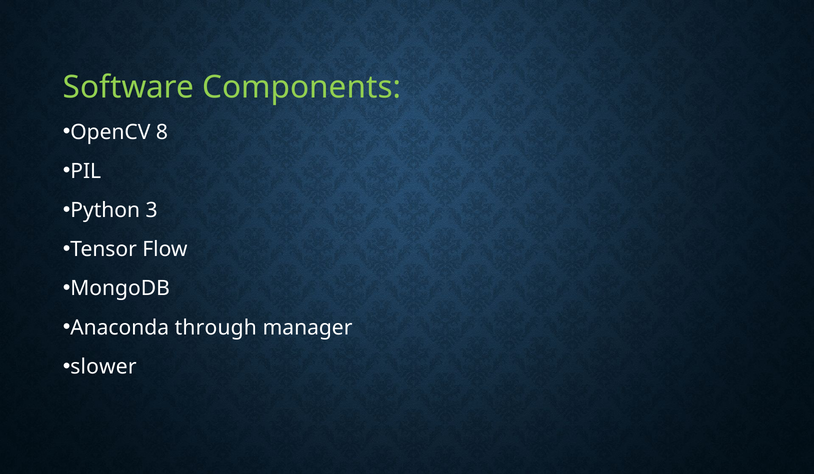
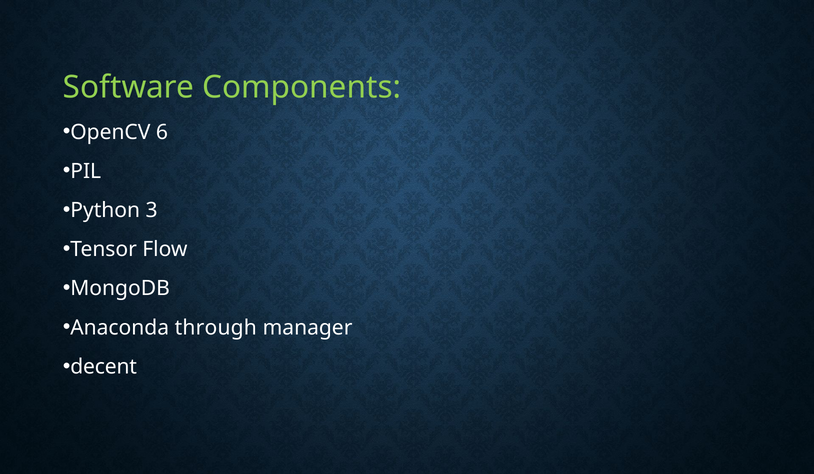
8: 8 -> 6
slower: slower -> decent
